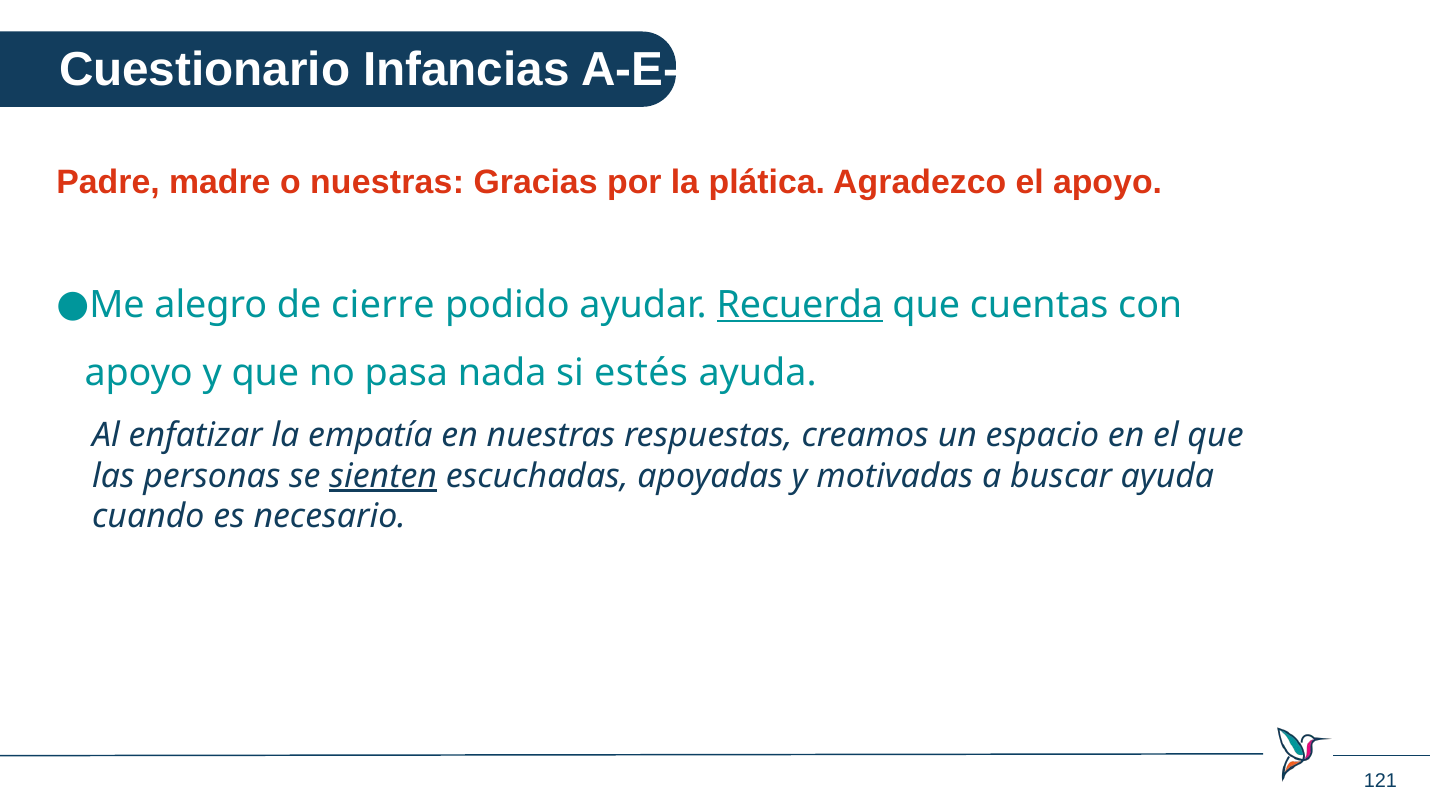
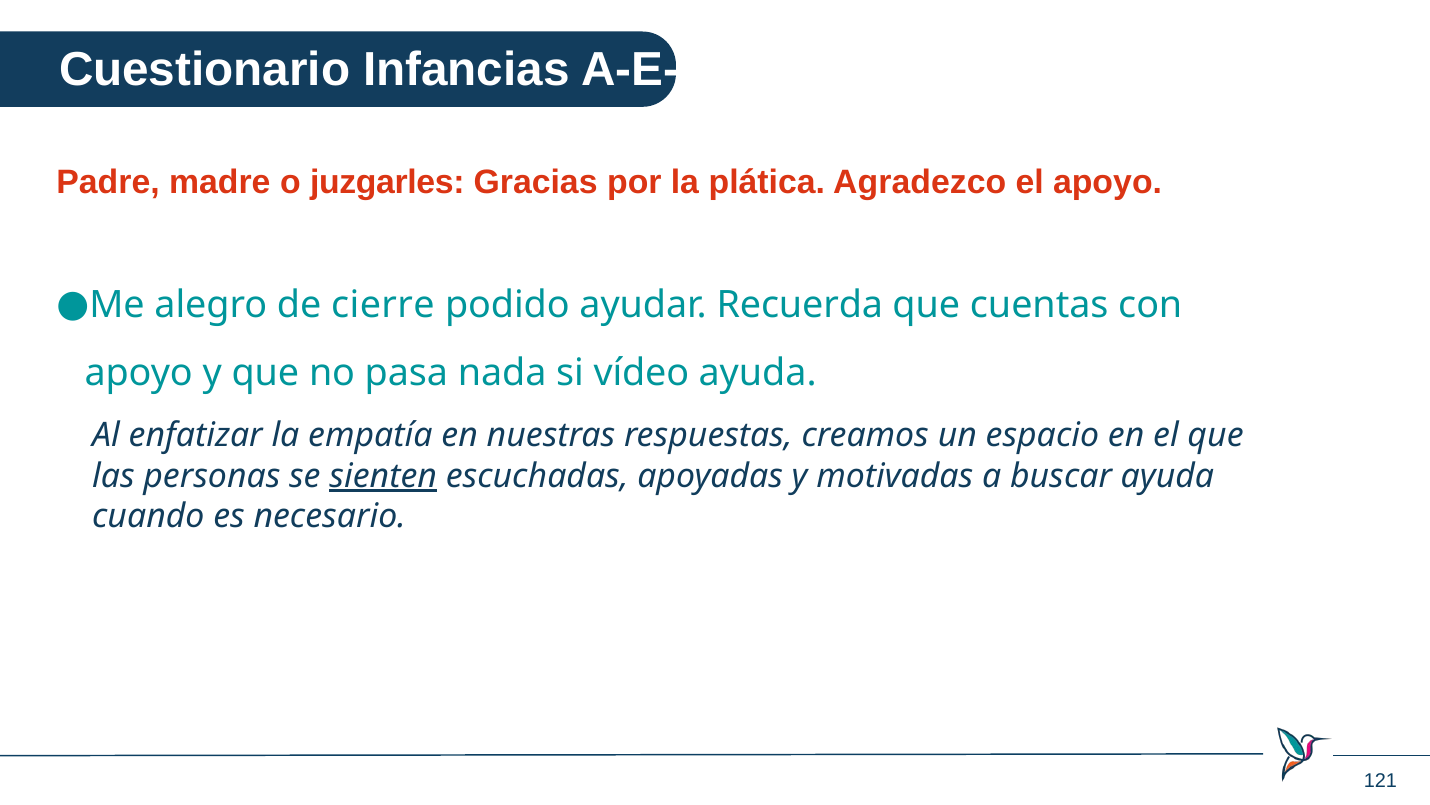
o nuestras: nuestras -> juzgarles
Recuerda underline: present -> none
estés: estés -> vídeo
